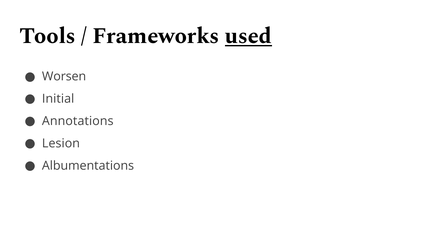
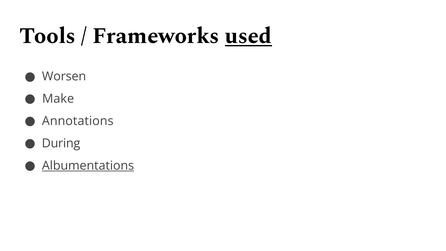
Initial: Initial -> Make
Lesion: Lesion -> During
Albumentations underline: none -> present
